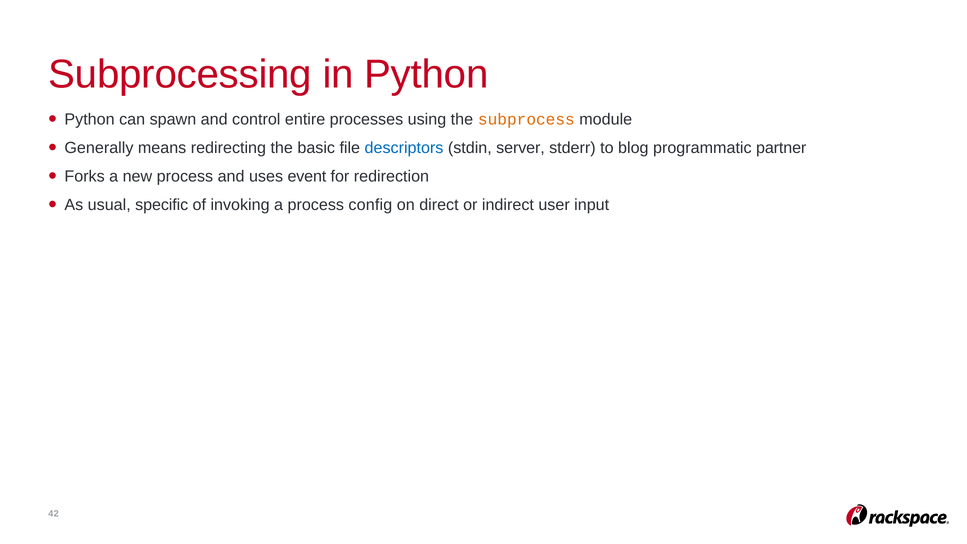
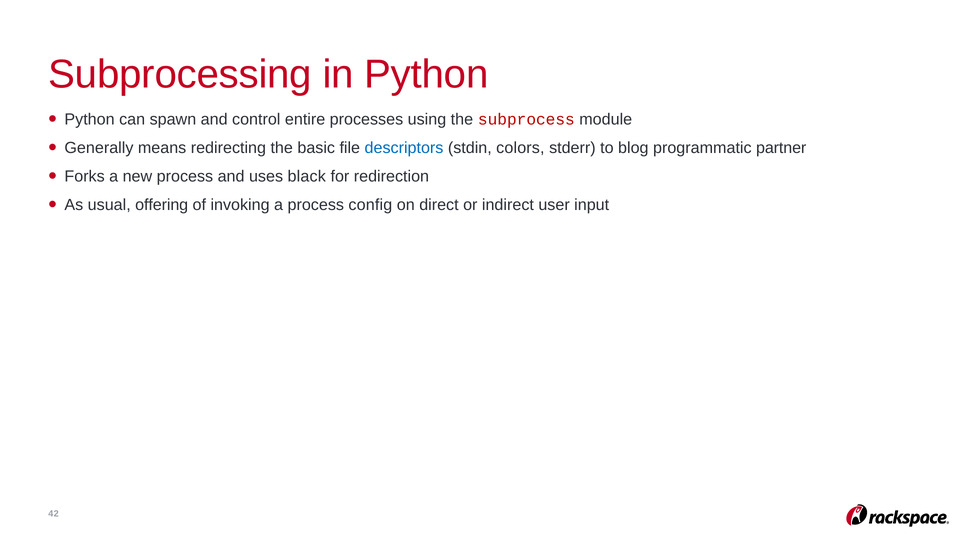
subprocess colour: orange -> red
server: server -> colors
event: event -> black
specific: specific -> offering
